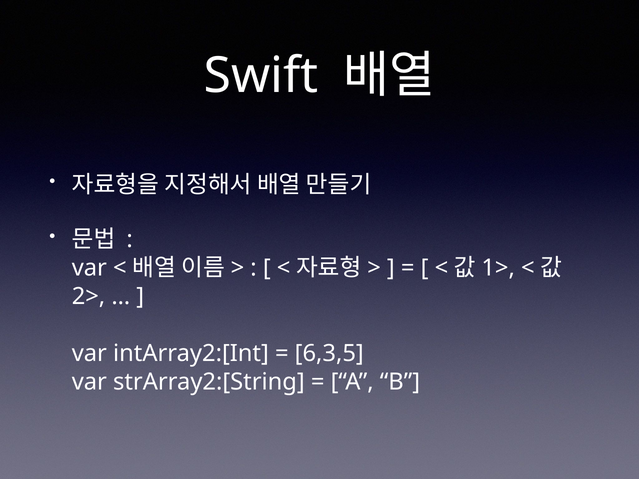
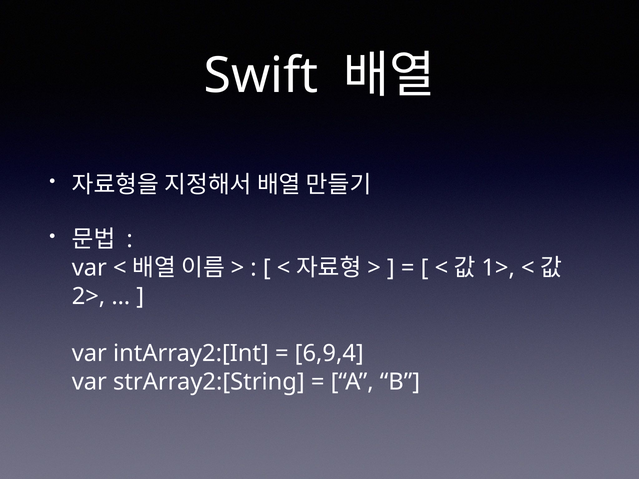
6,3,5: 6,3,5 -> 6,9,4
